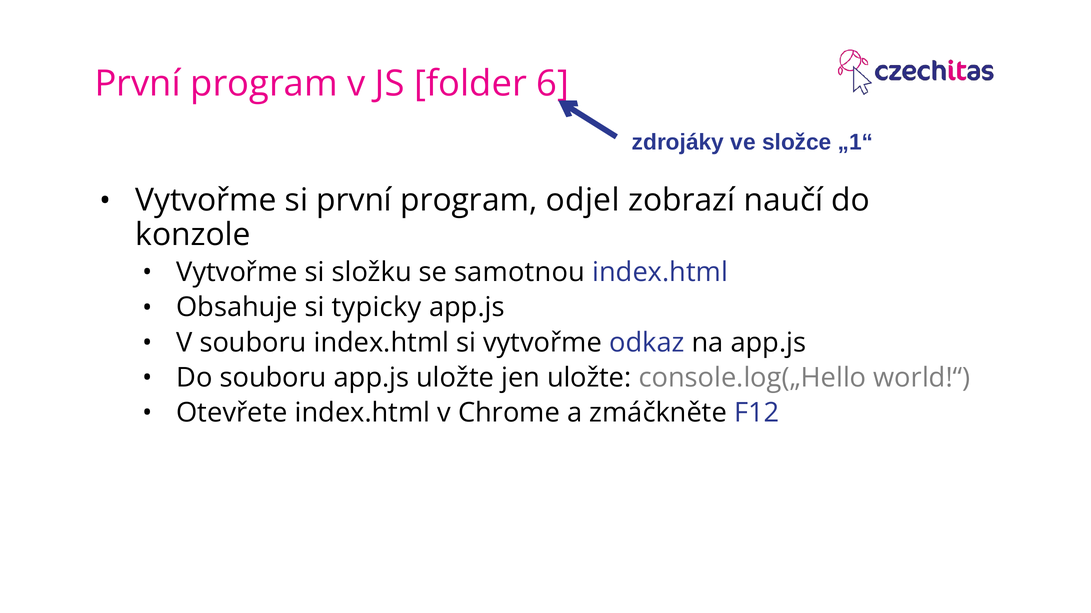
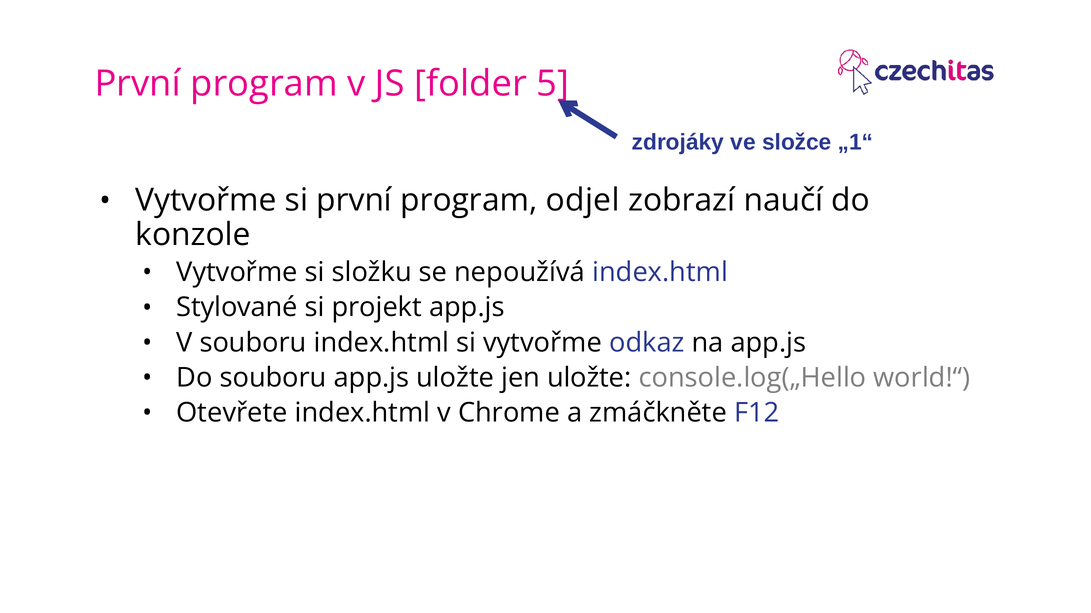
6: 6 -> 5
samotnou: samotnou -> nepoužívá
Obsahuje: Obsahuje -> Stylované
typicky: typicky -> projekt
